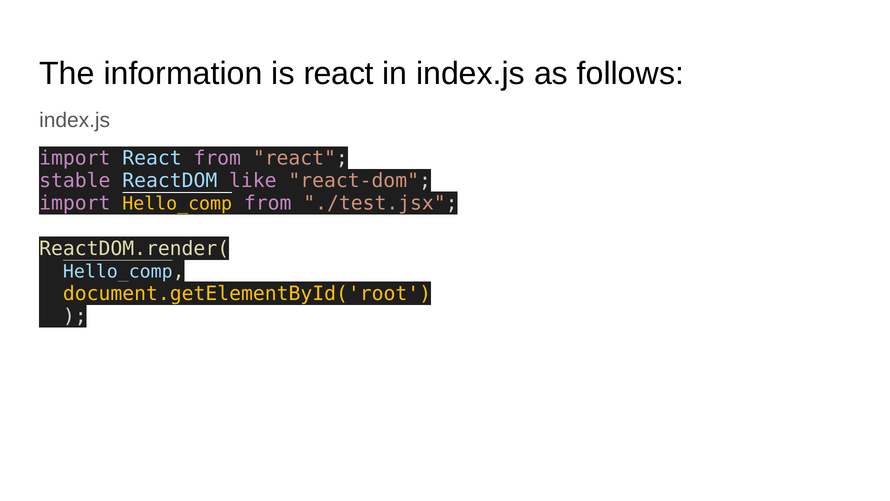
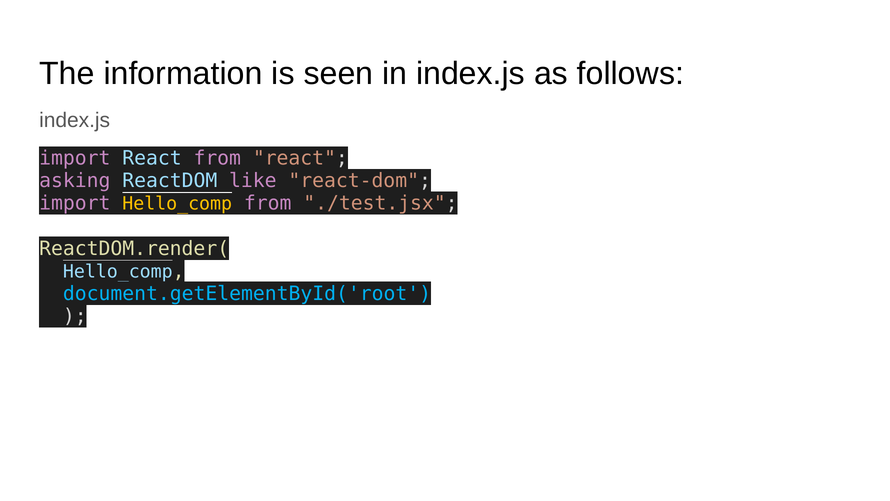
is react: react -> seen
stable: stable -> asking
document.getElementById('root colour: yellow -> light blue
